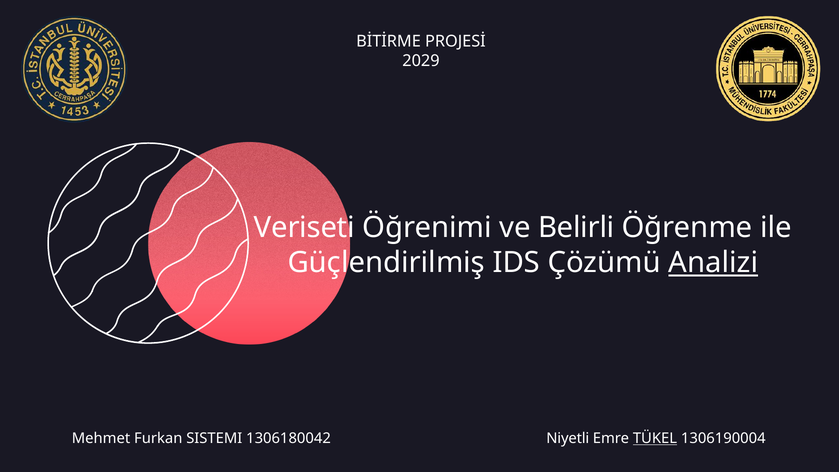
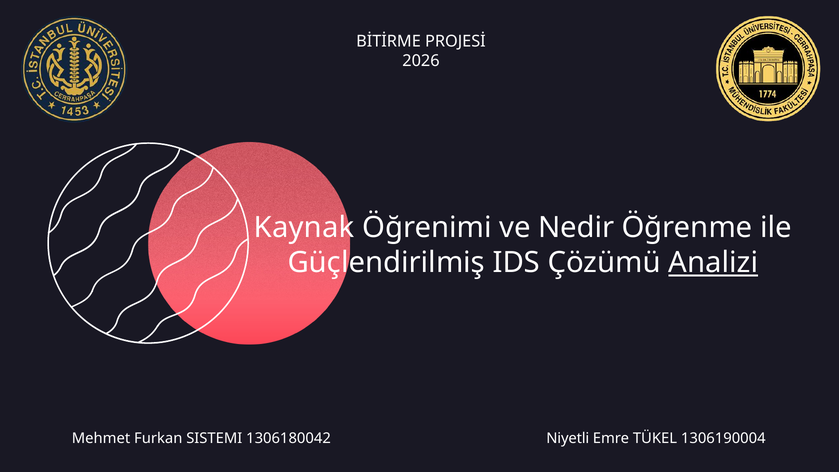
2029: 2029 -> 2026
Veriseti: Veriseti -> Kaynak
Belirli: Belirli -> Nedir
TÜKEL underline: present -> none
